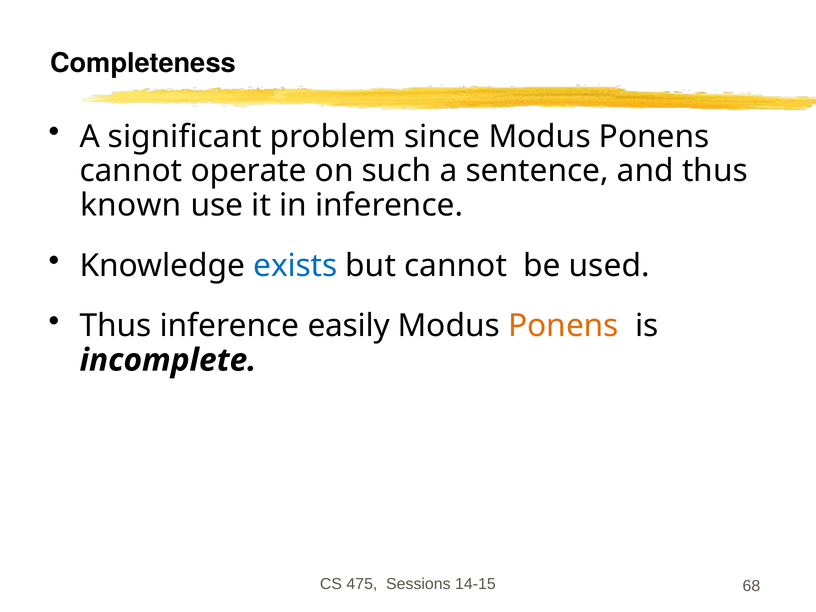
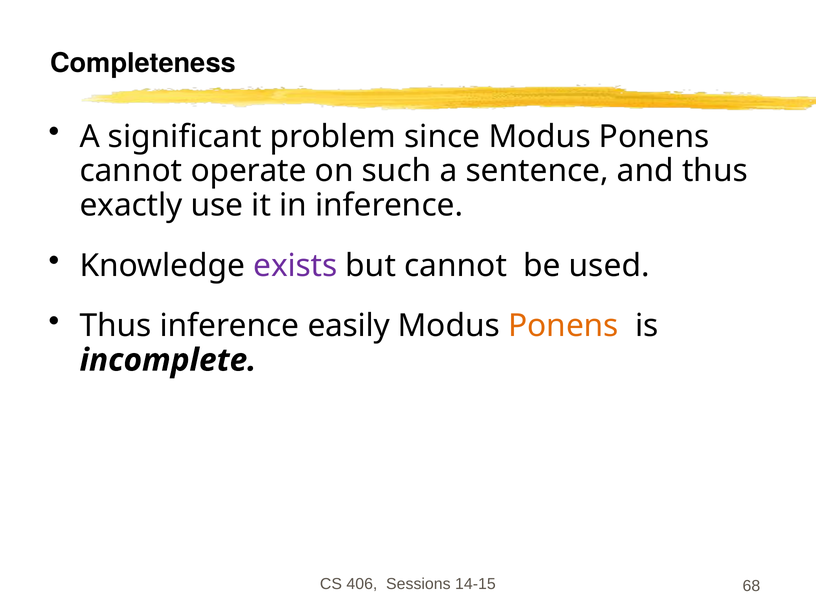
known: known -> exactly
exists colour: blue -> purple
475: 475 -> 406
